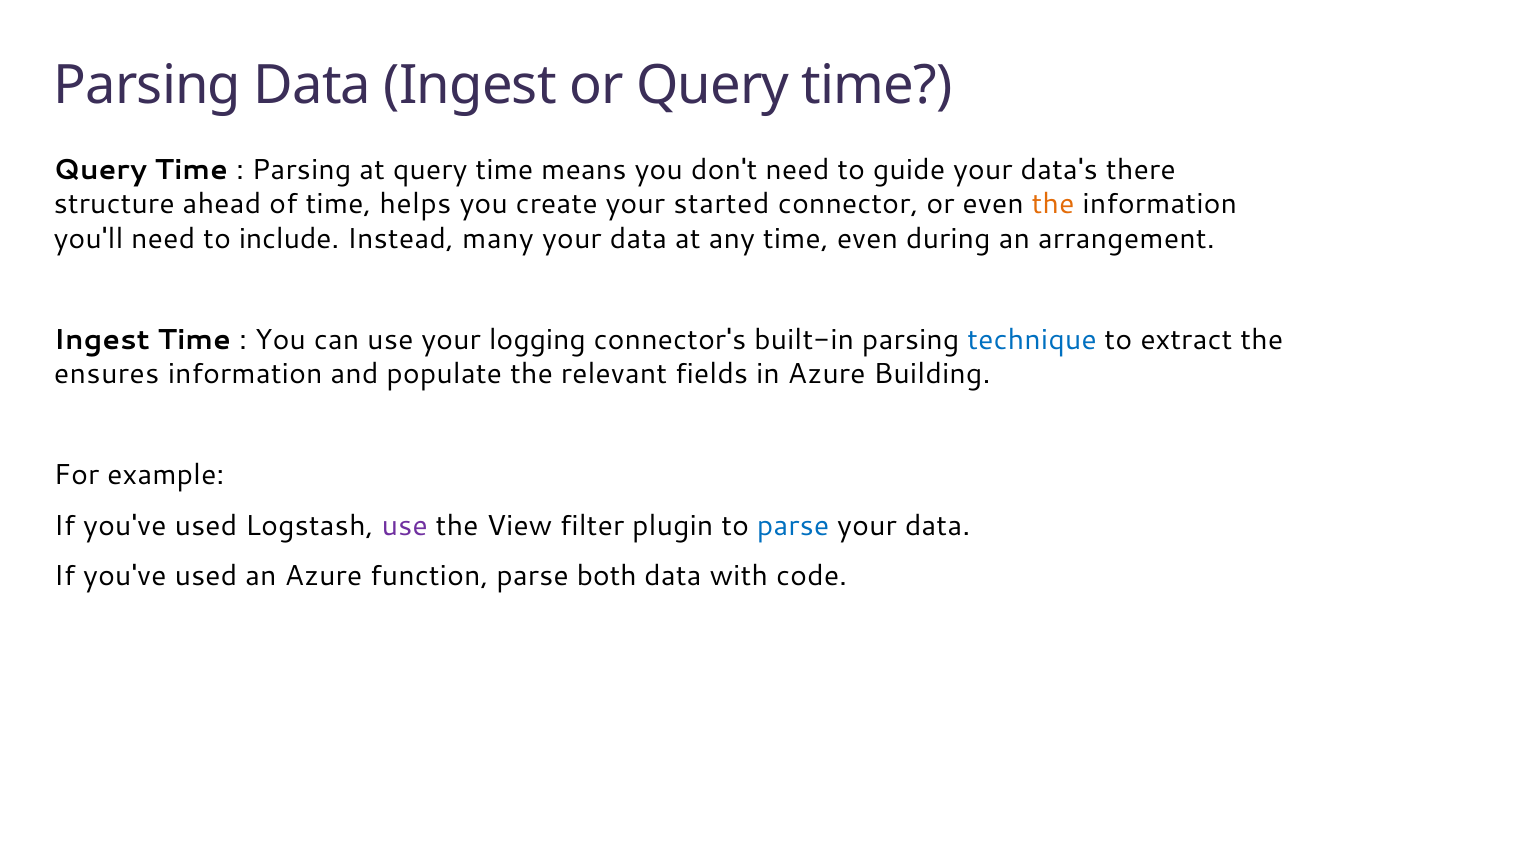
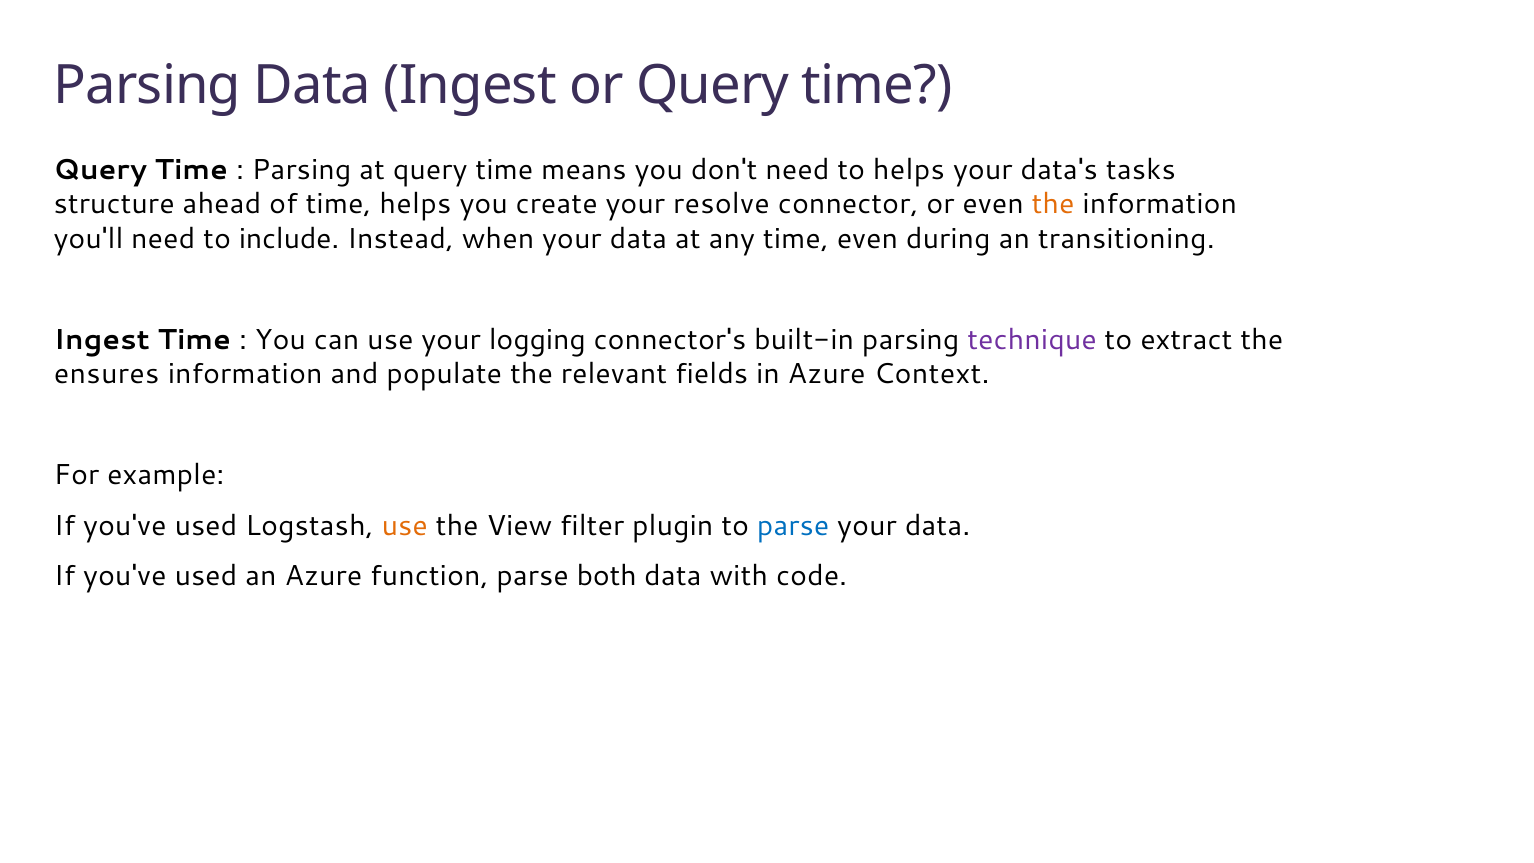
to guide: guide -> helps
there: there -> tasks
started: started -> resolve
many: many -> when
arrangement: arrangement -> transitioning
technique colour: blue -> purple
Building: Building -> Context
use at (405, 526) colour: purple -> orange
